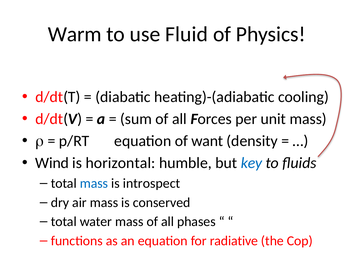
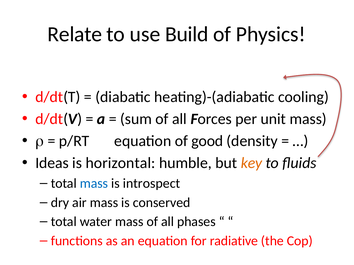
Warm: Warm -> Relate
Fluid: Fluid -> Build
want: want -> good
Wind: Wind -> Ideas
key colour: blue -> orange
